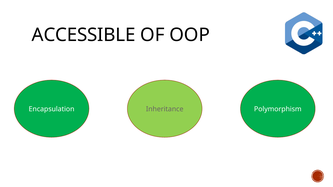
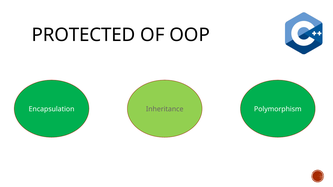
ACCESSIBLE: ACCESSIBLE -> PROTECTED
